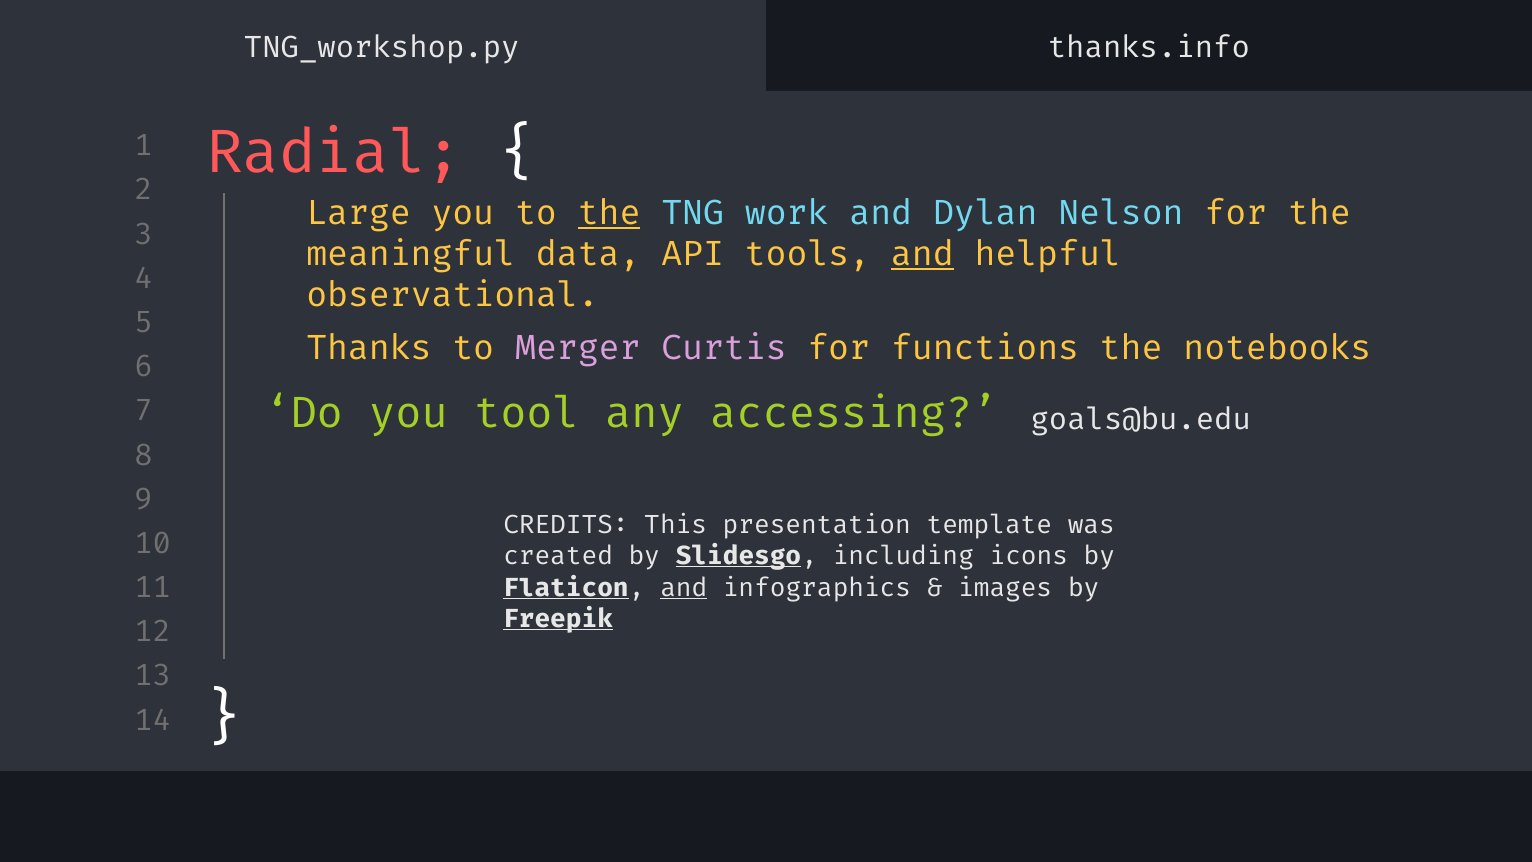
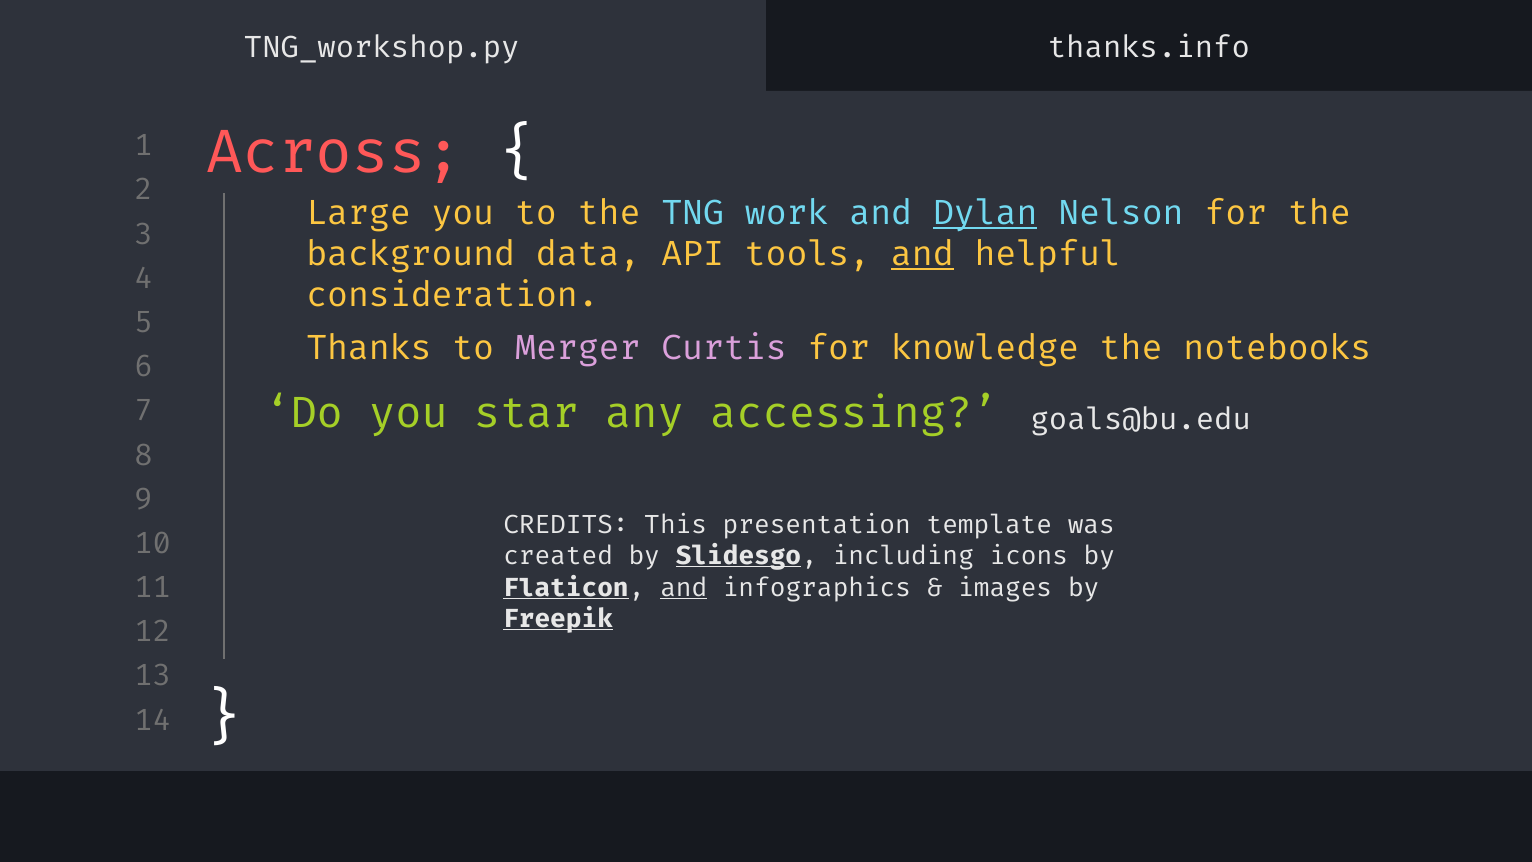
Radial: Radial -> Across
the at (609, 213) underline: present -> none
Dylan underline: none -> present
meaningful: meaningful -> background
observational: observational -> consideration
functions: functions -> knowledge
tool: tool -> star
